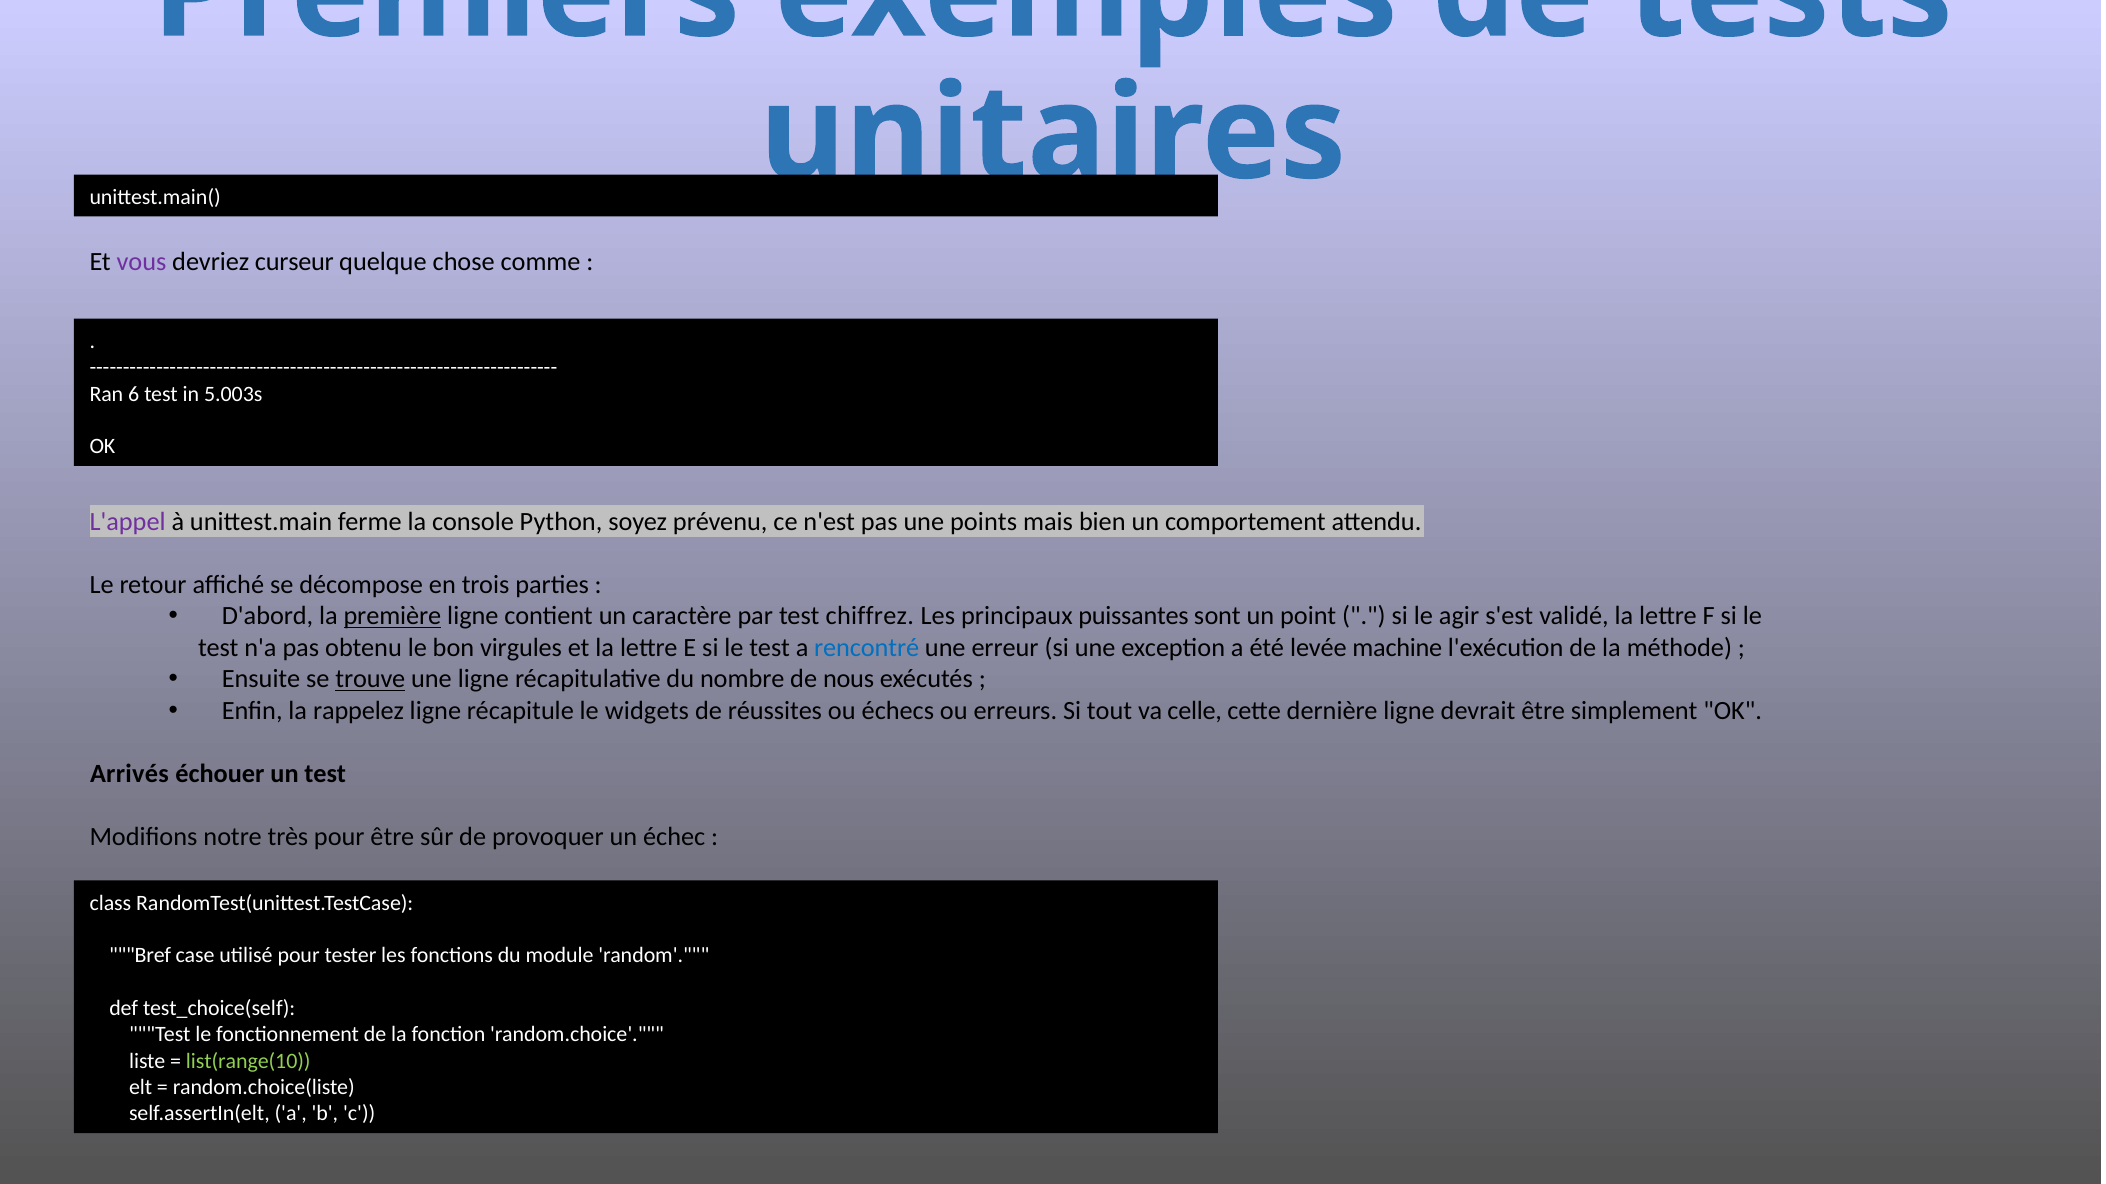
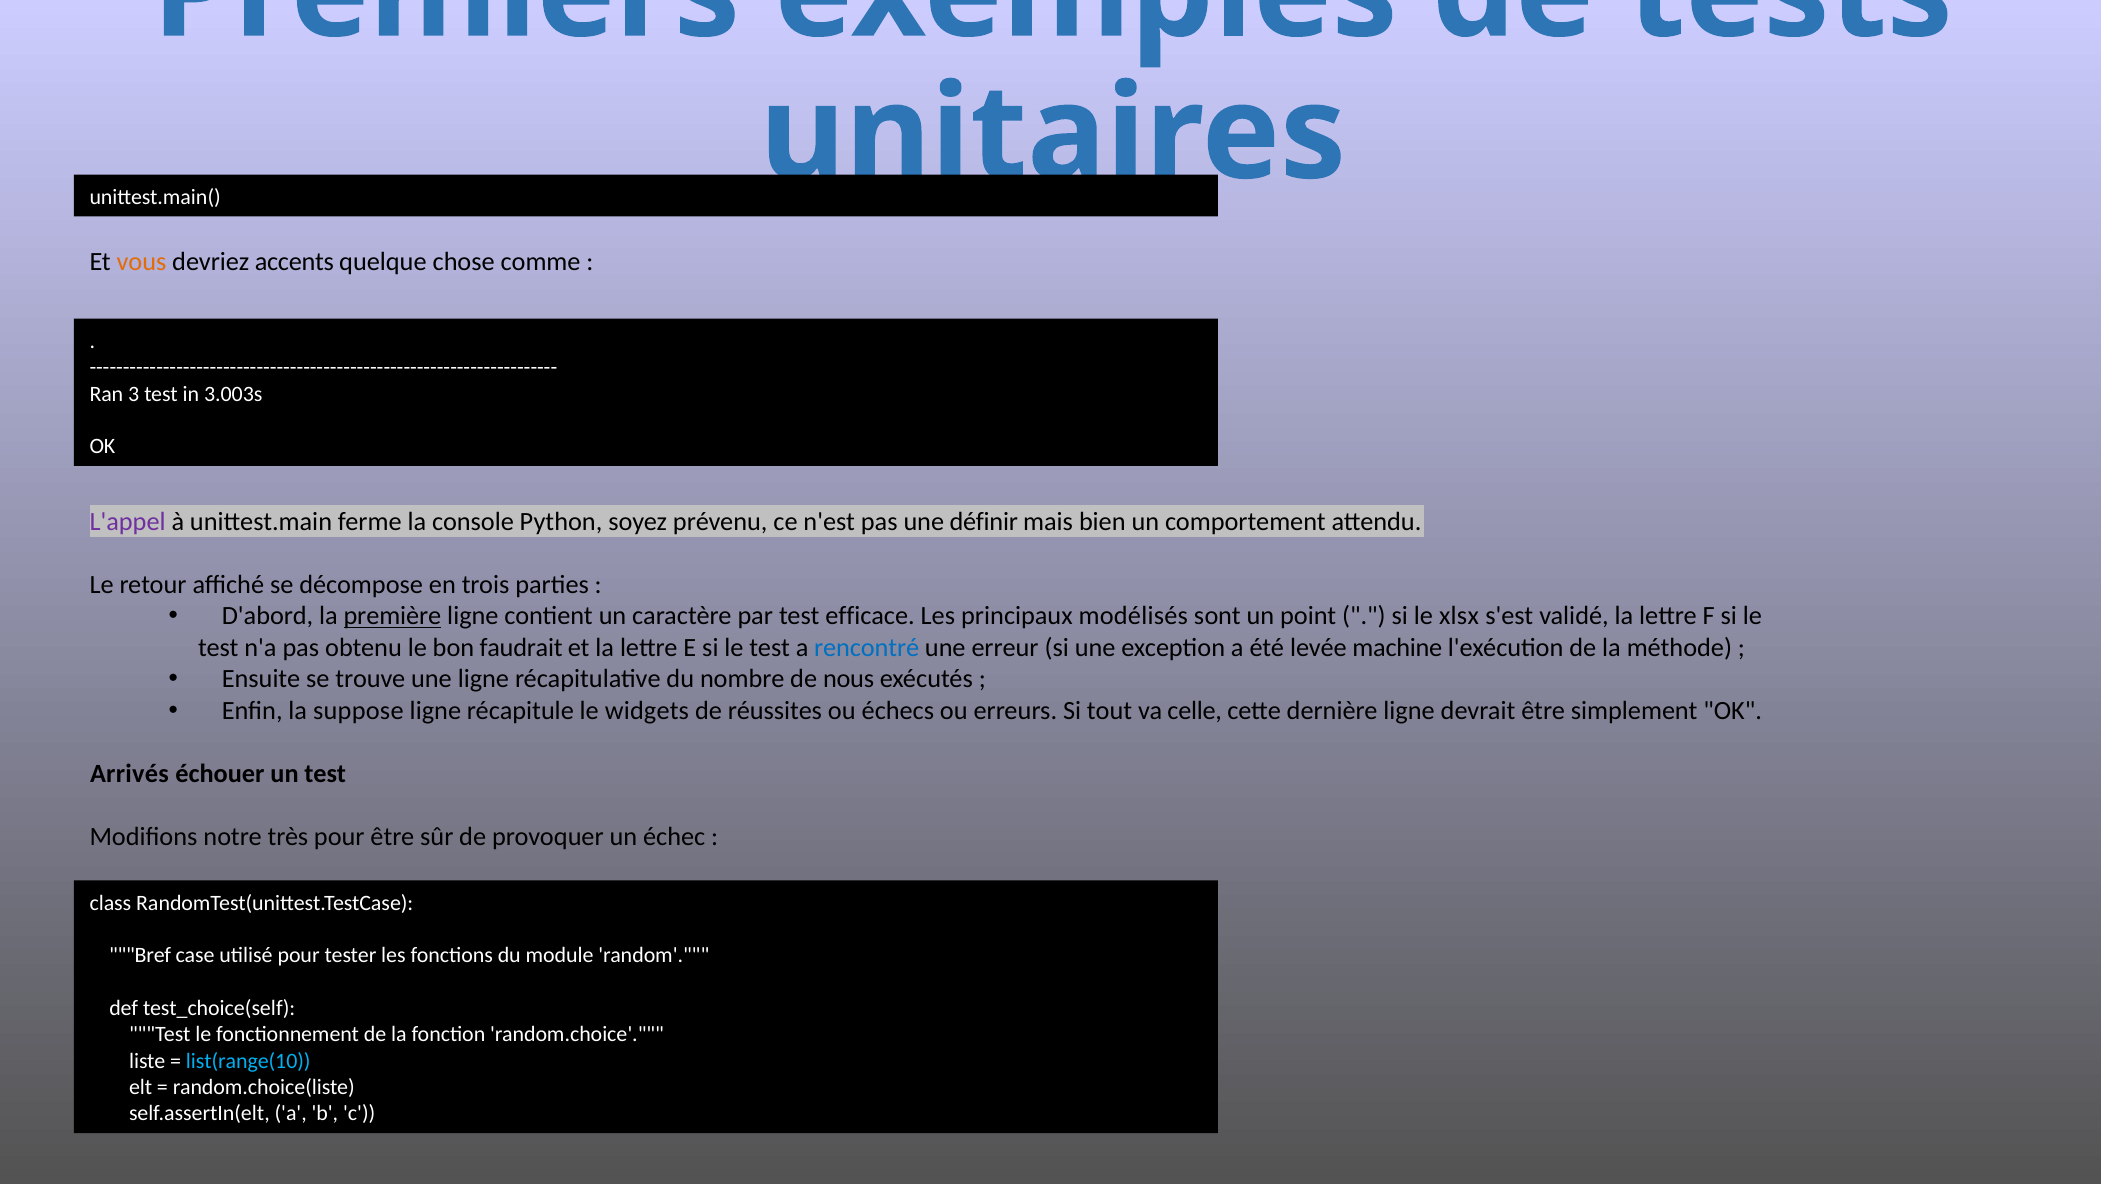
vous colour: purple -> orange
curseur: curseur -> accents
6: 6 -> 3
5.003s: 5.003s -> 3.003s
points: points -> définir
chiffrez: chiffrez -> efficace
puissantes: puissantes -> modélisés
agir: agir -> xlsx
virgules: virgules -> faudrait
trouve underline: present -> none
rappelez: rappelez -> suppose
list(range(10 colour: light green -> light blue
